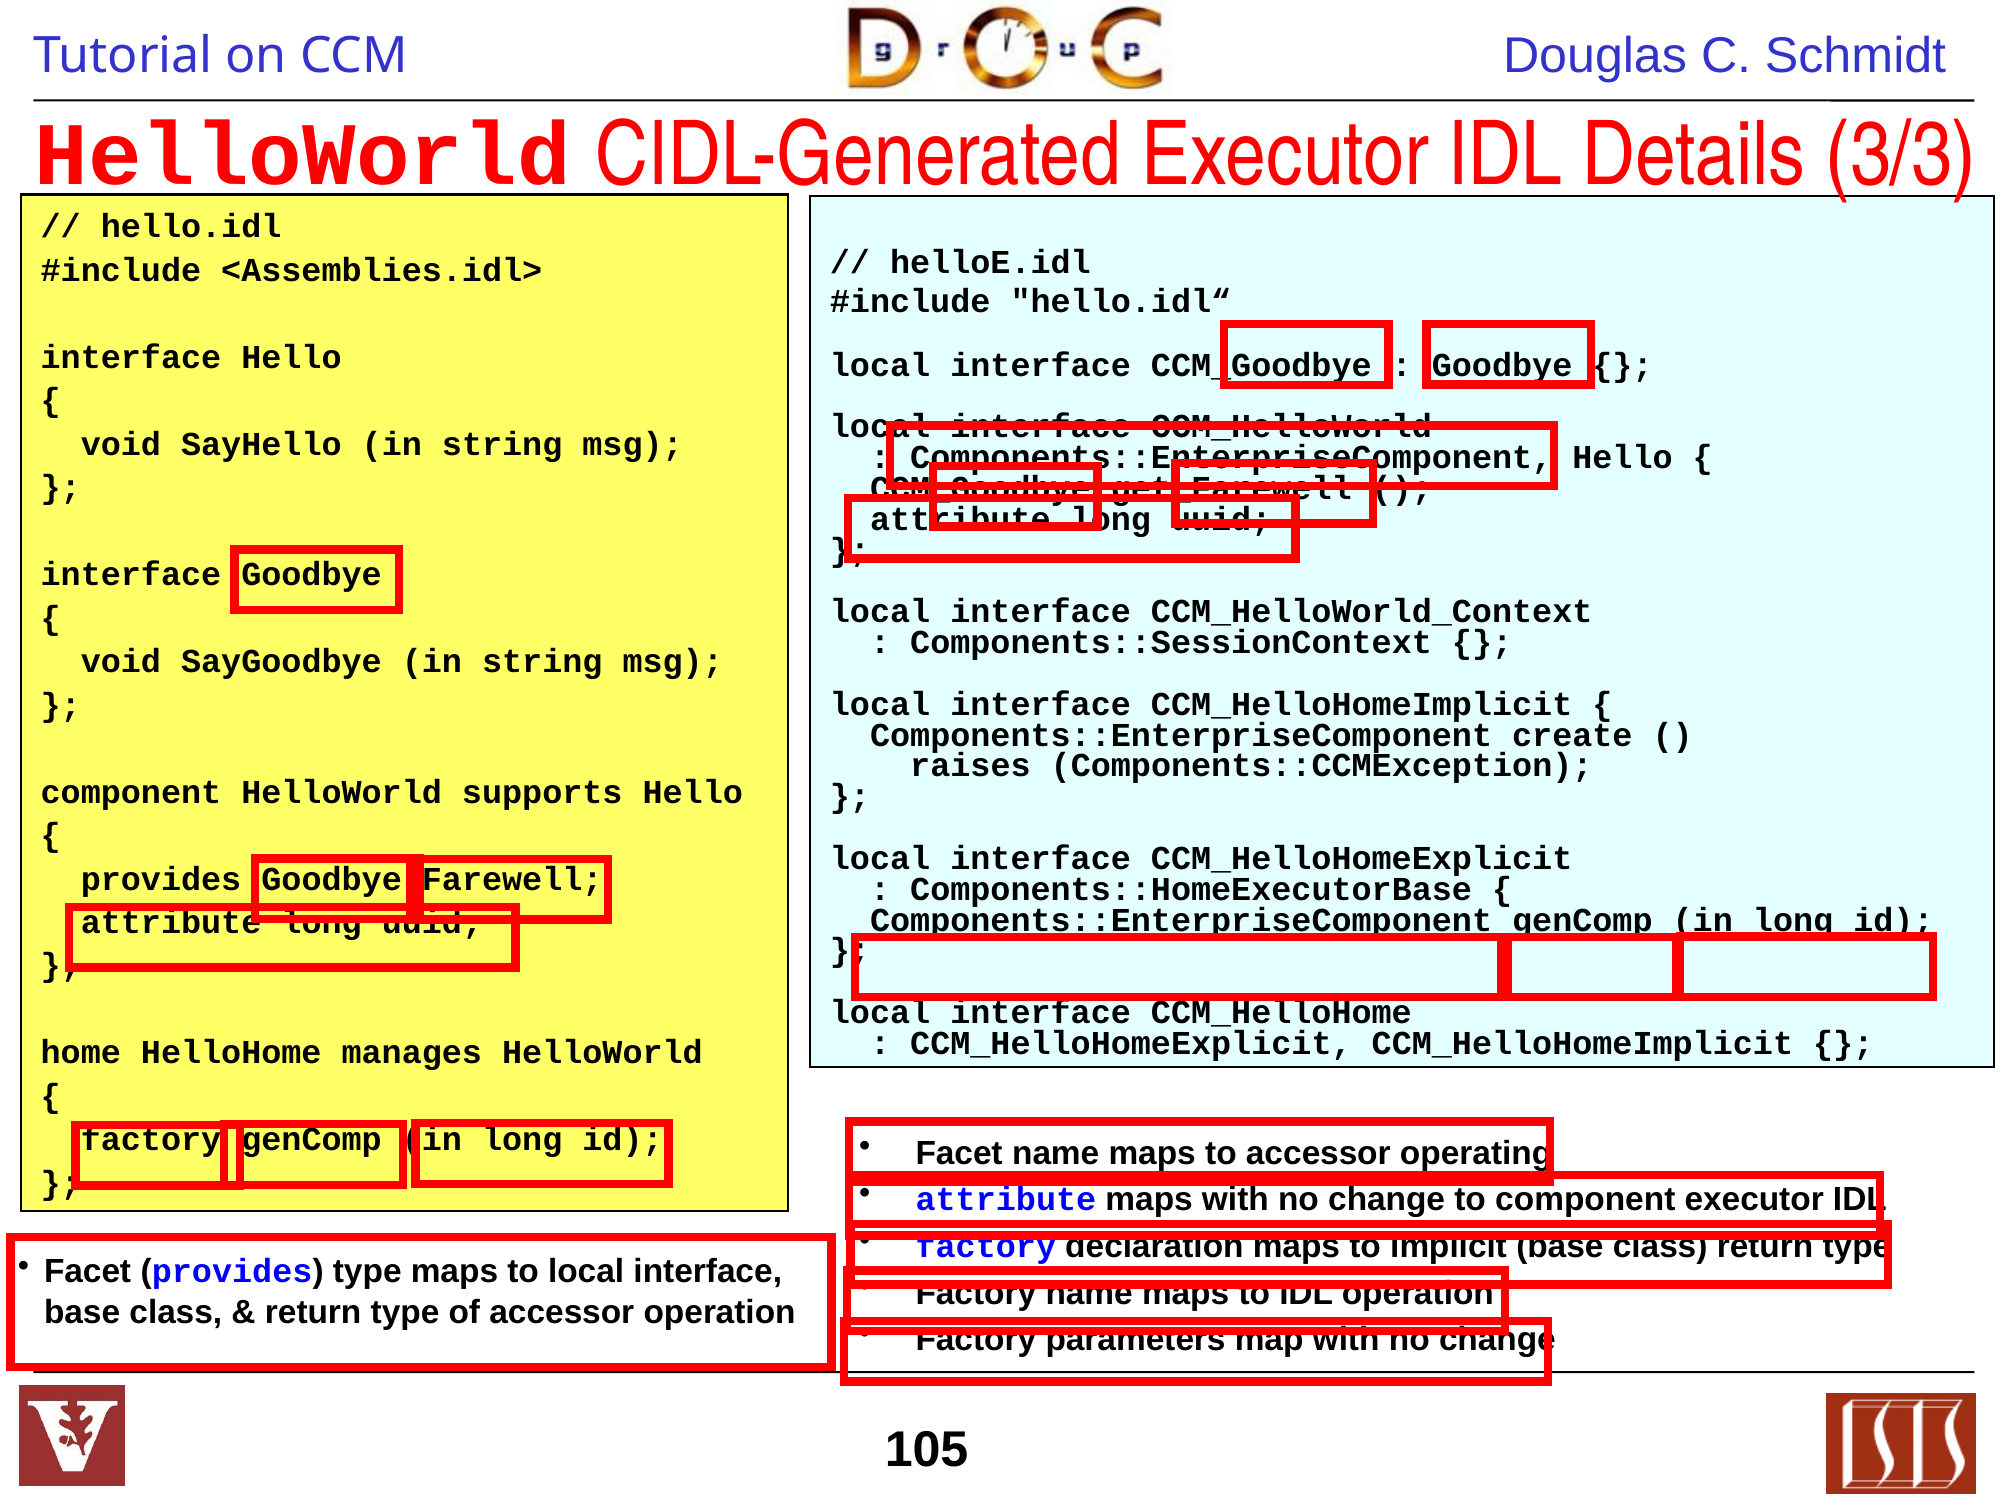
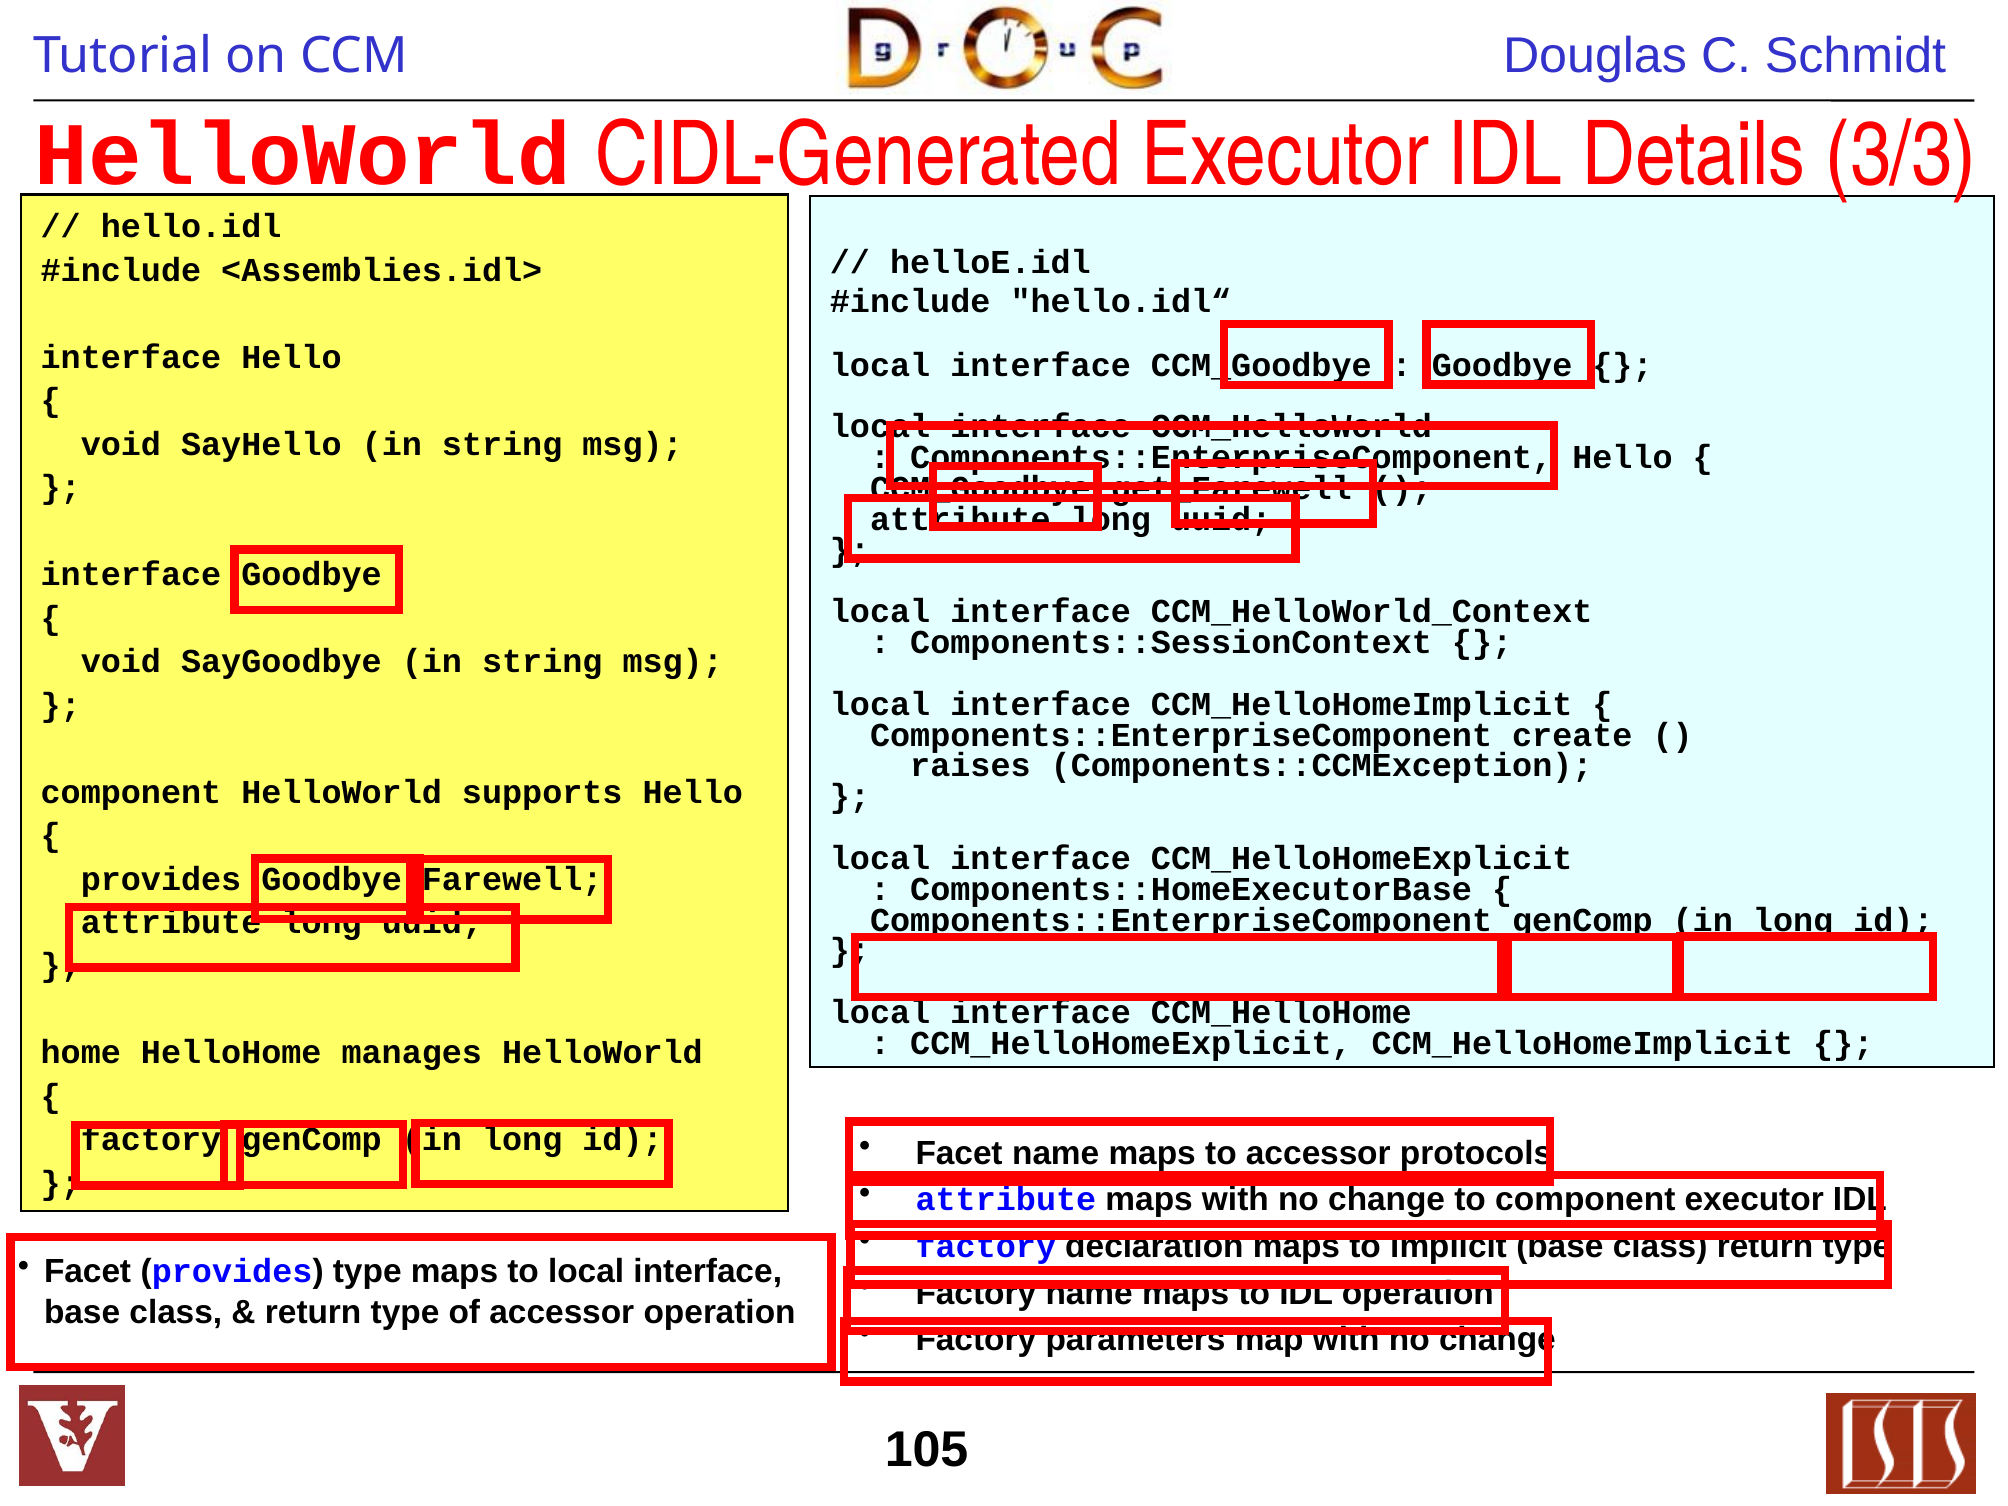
operating: operating -> protocols
